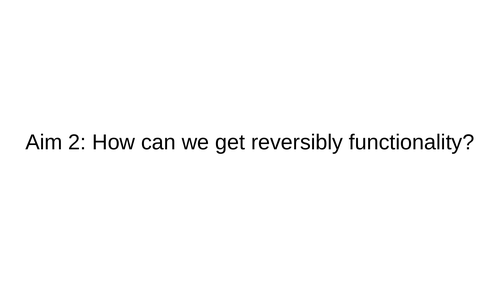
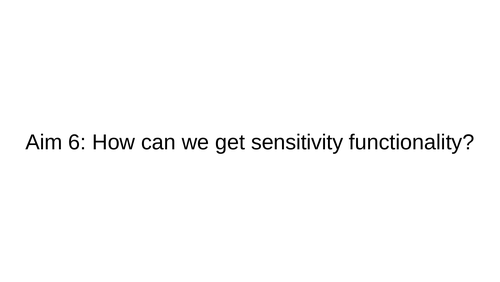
2: 2 -> 6
reversibly: reversibly -> sensitivity
